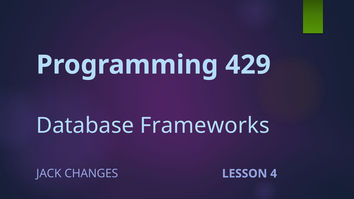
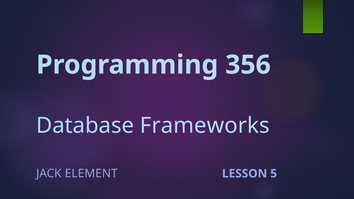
429: 429 -> 356
CHANGES: CHANGES -> ELEMENT
4: 4 -> 5
